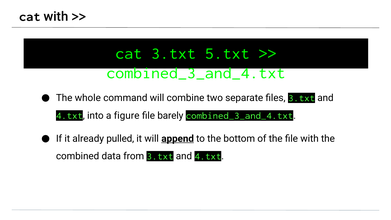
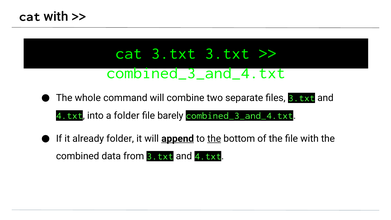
3.txt 5.txt: 5.txt -> 3.txt
a figure: figure -> folder
already pulled: pulled -> folder
the at (214, 139) underline: none -> present
